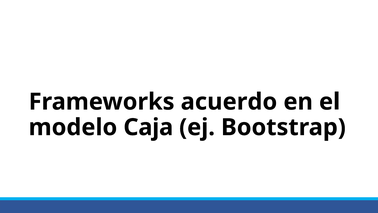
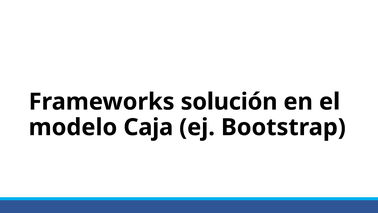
acuerdo: acuerdo -> solución
